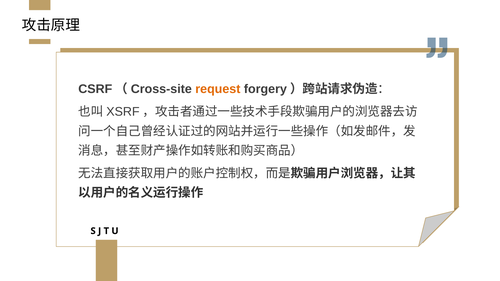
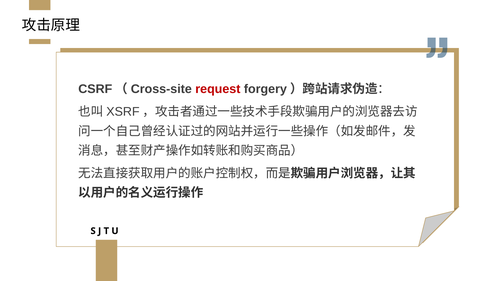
request colour: orange -> red
